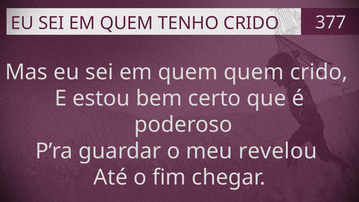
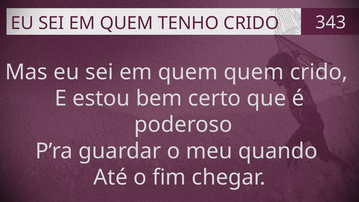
377: 377 -> 343
revelou: revelou -> quando
